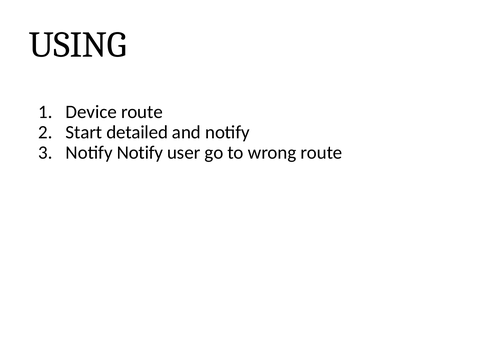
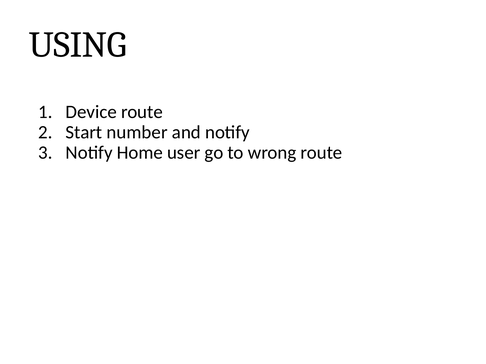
detailed: detailed -> number
Notify Notify: Notify -> Home
